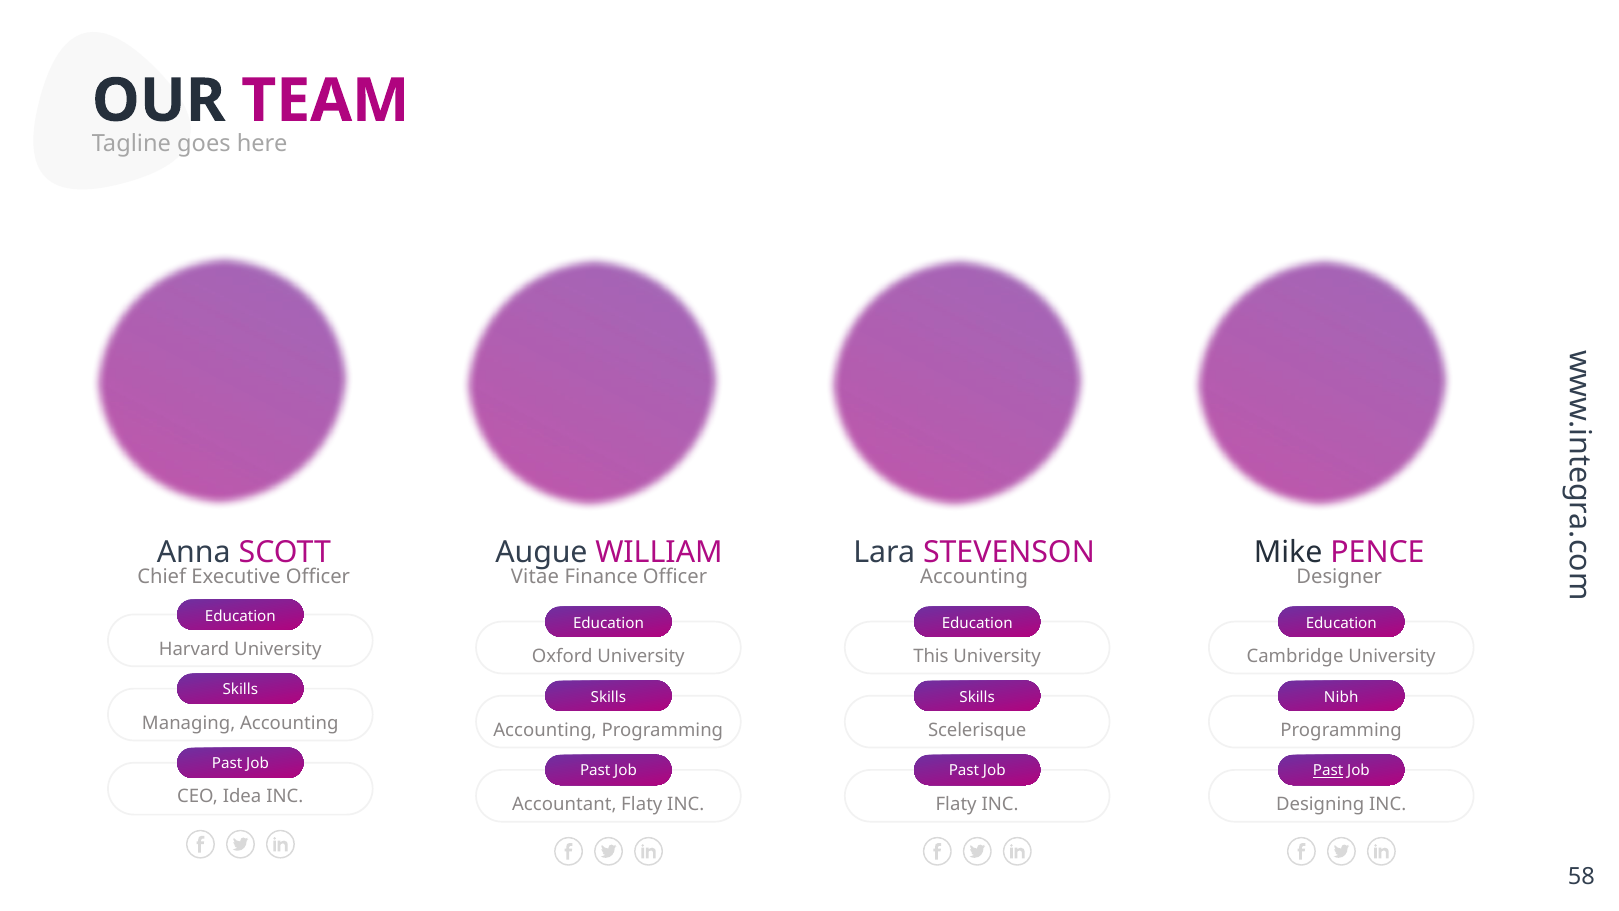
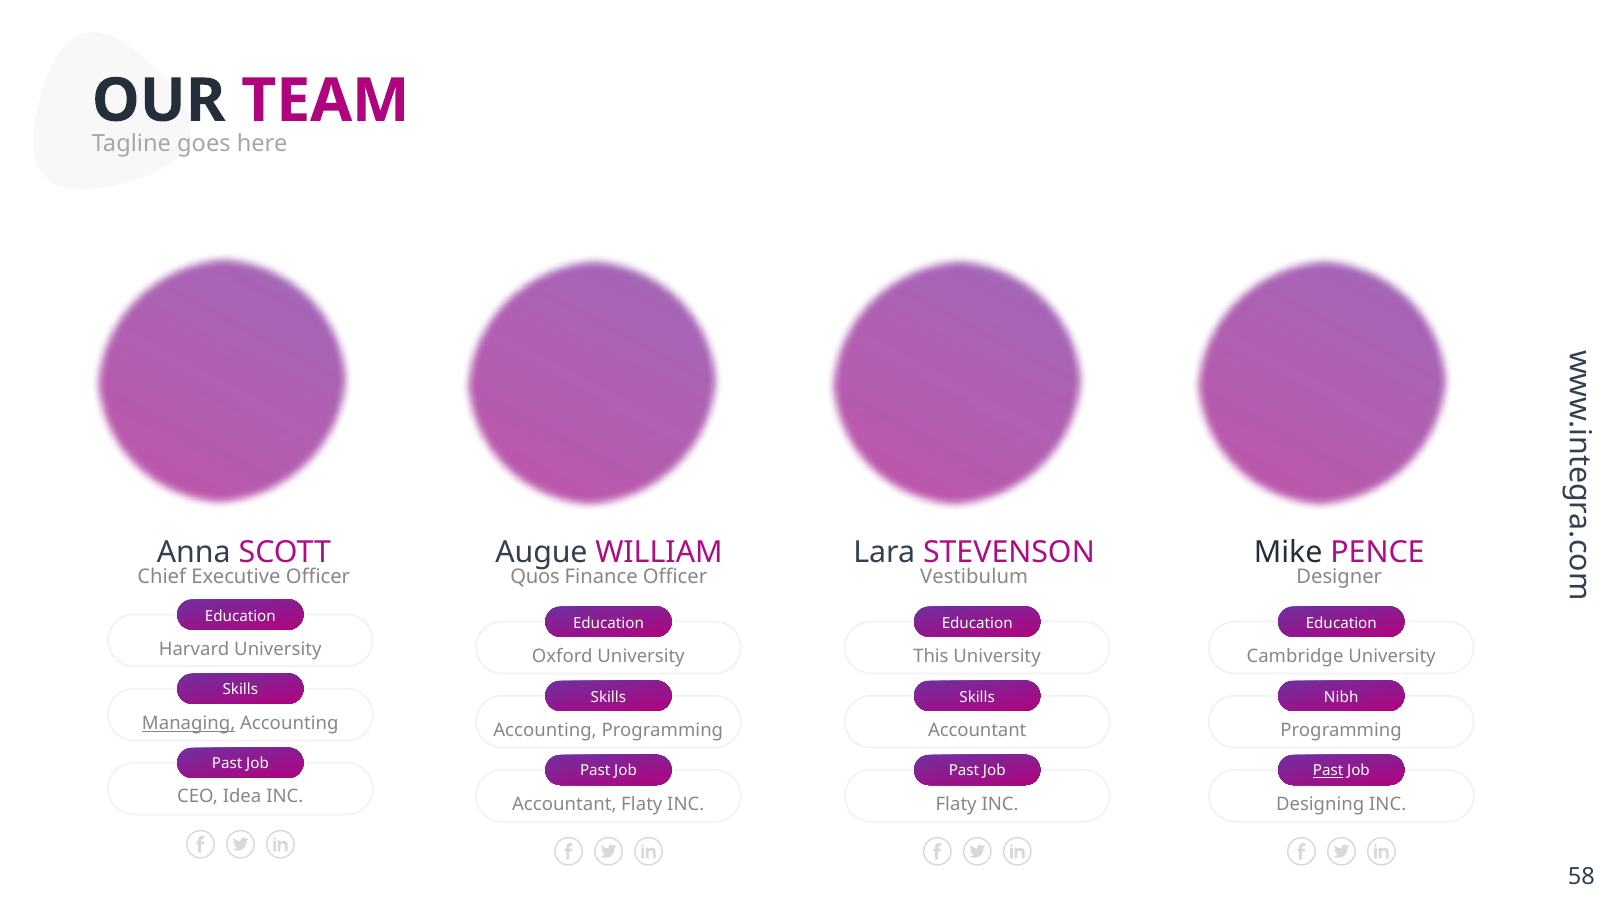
Vitae: Vitae -> Quos
Accounting at (974, 577): Accounting -> Vestibulum
Managing underline: none -> present
Scelerisque at (977, 730): Scelerisque -> Accountant
